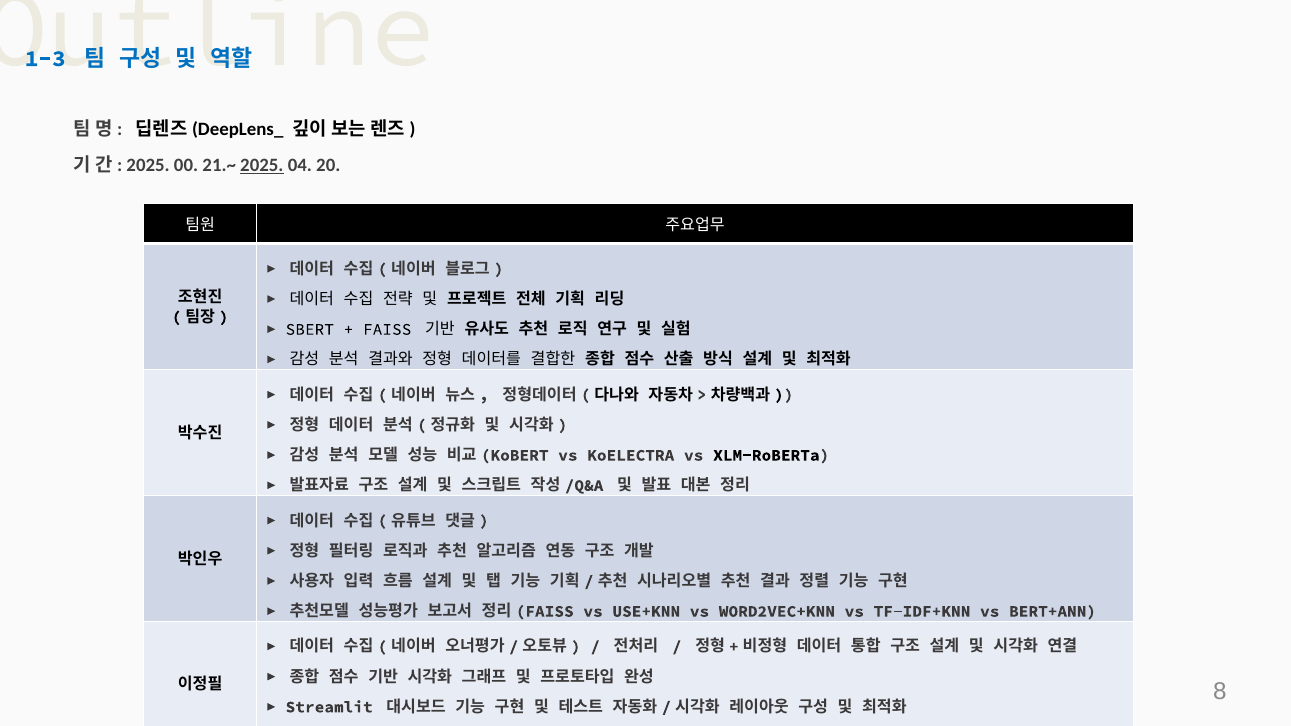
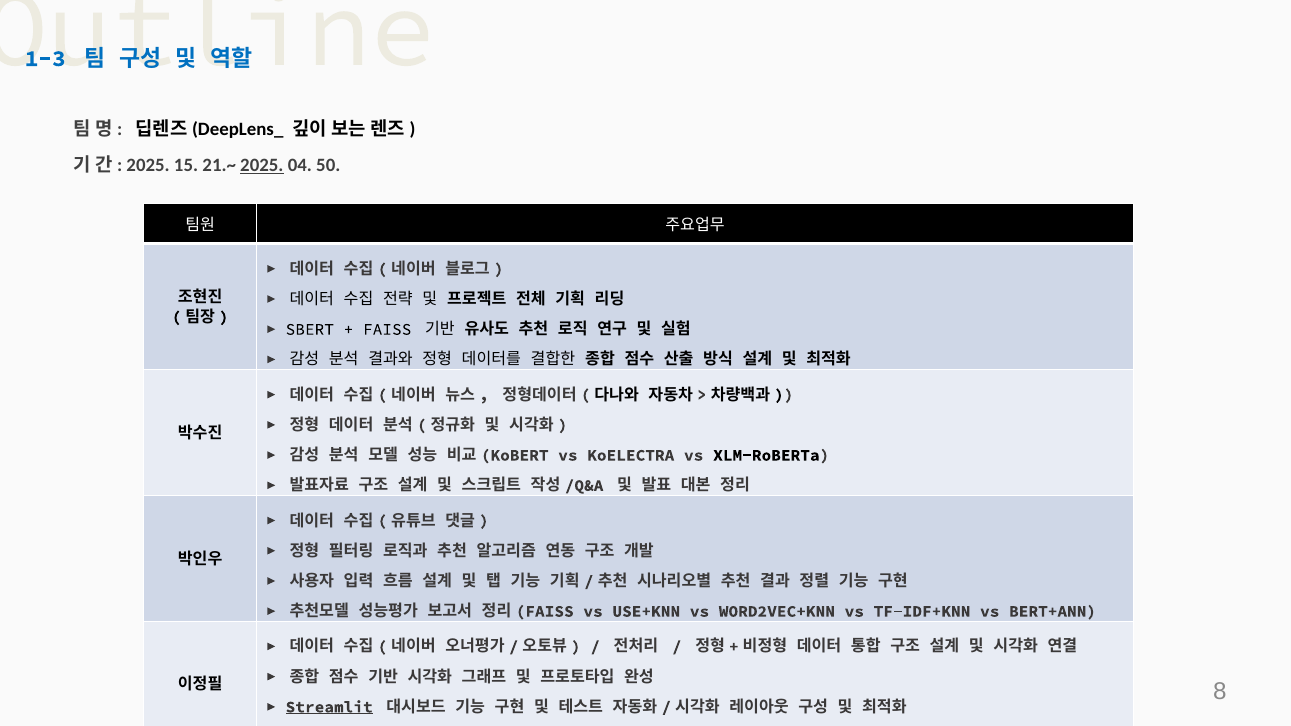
00: 00 -> 15
20: 20 -> 50
Streamlit underline: none -> present
